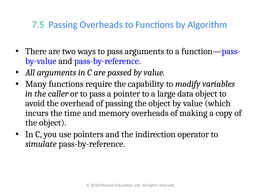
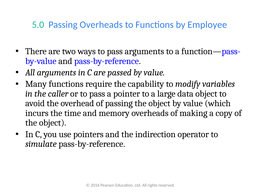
7.5: 7.5 -> 5.0
Algorithm: Algorithm -> Employee
